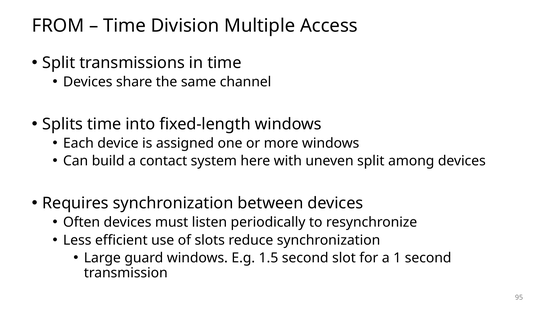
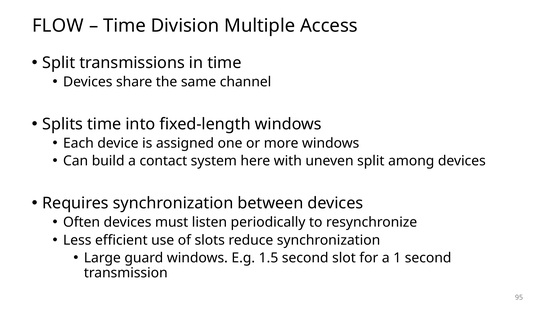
FROM: FROM -> FLOW
